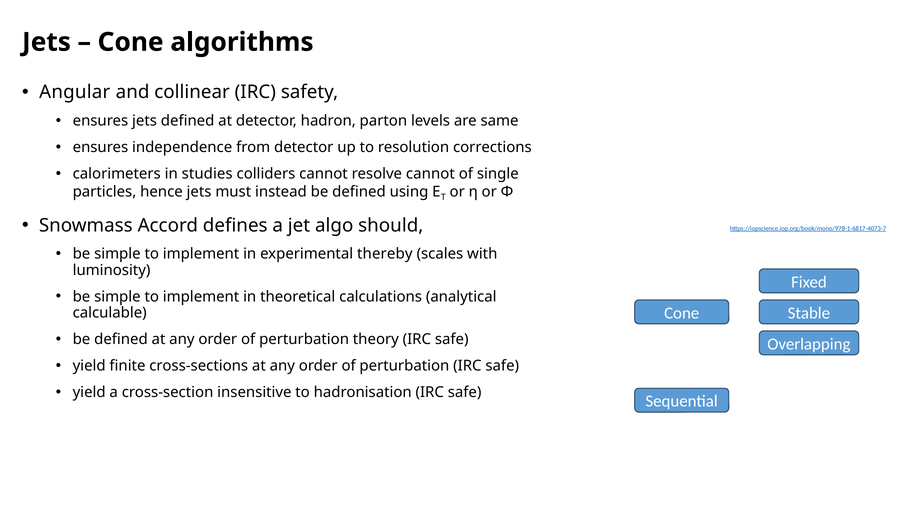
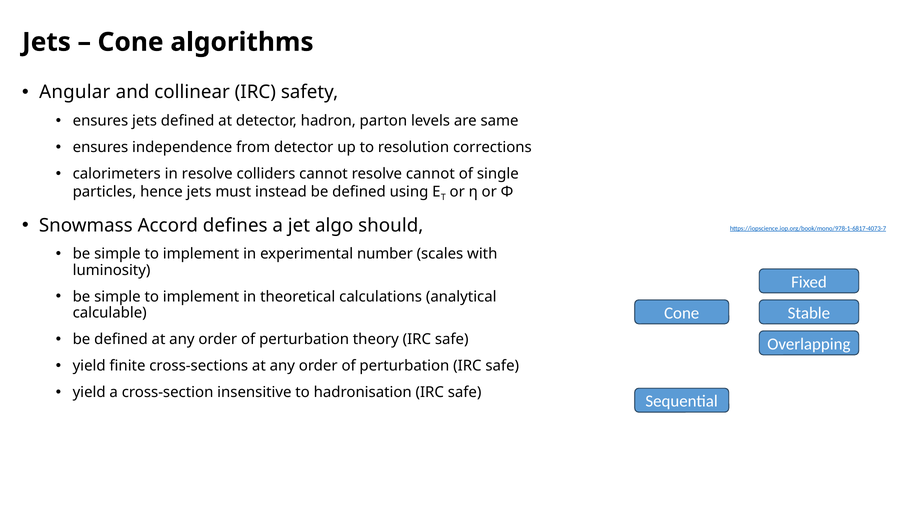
in studies: studies -> resolve
thereby: thereby -> number
